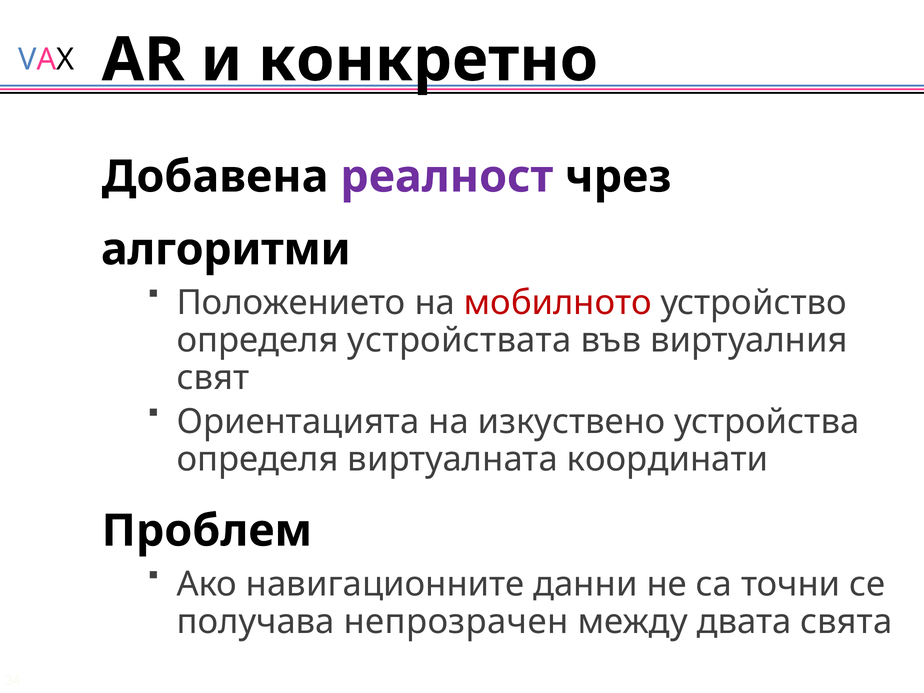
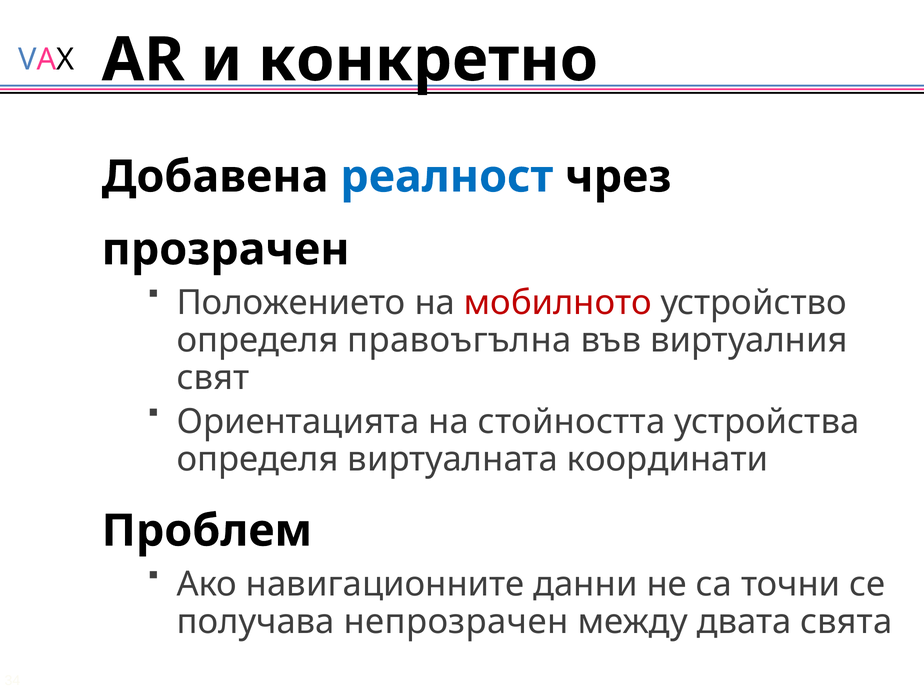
реалност colour: purple -> blue
алгоритми: алгоритми -> прозрачен
устройствата: устройствата -> правоъгълна
изкуствено: изкуствено -> стойността
